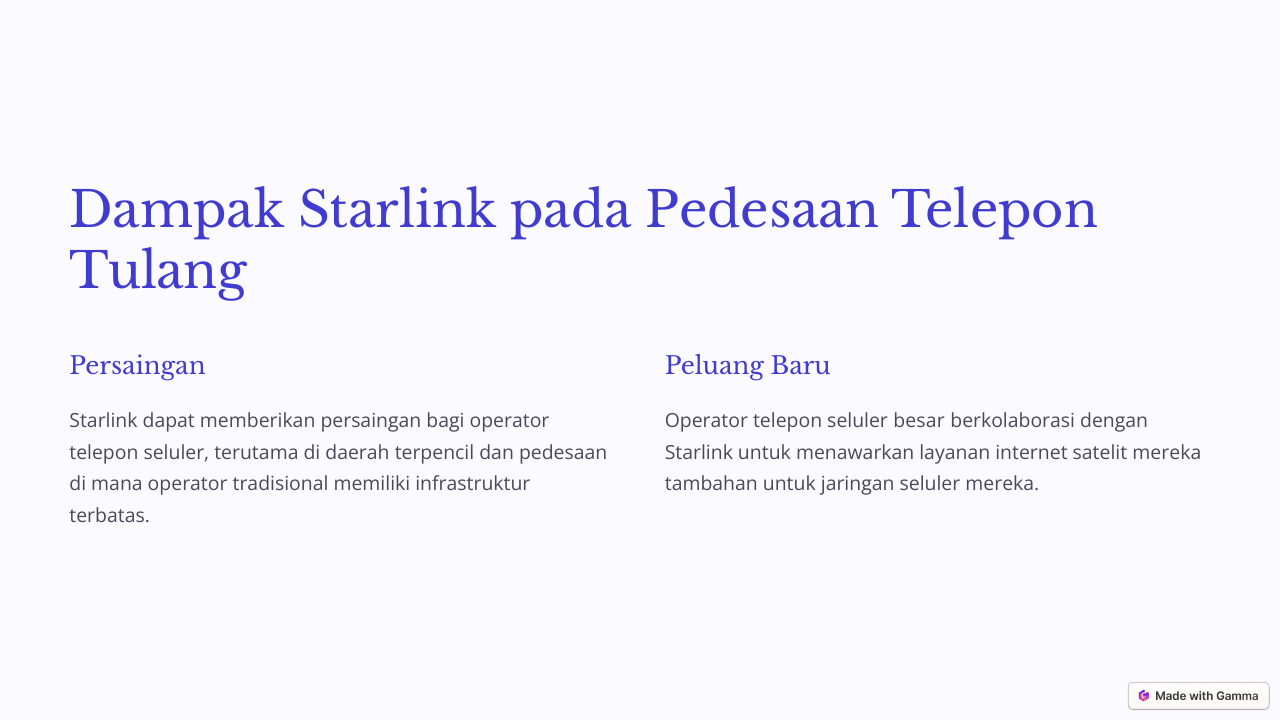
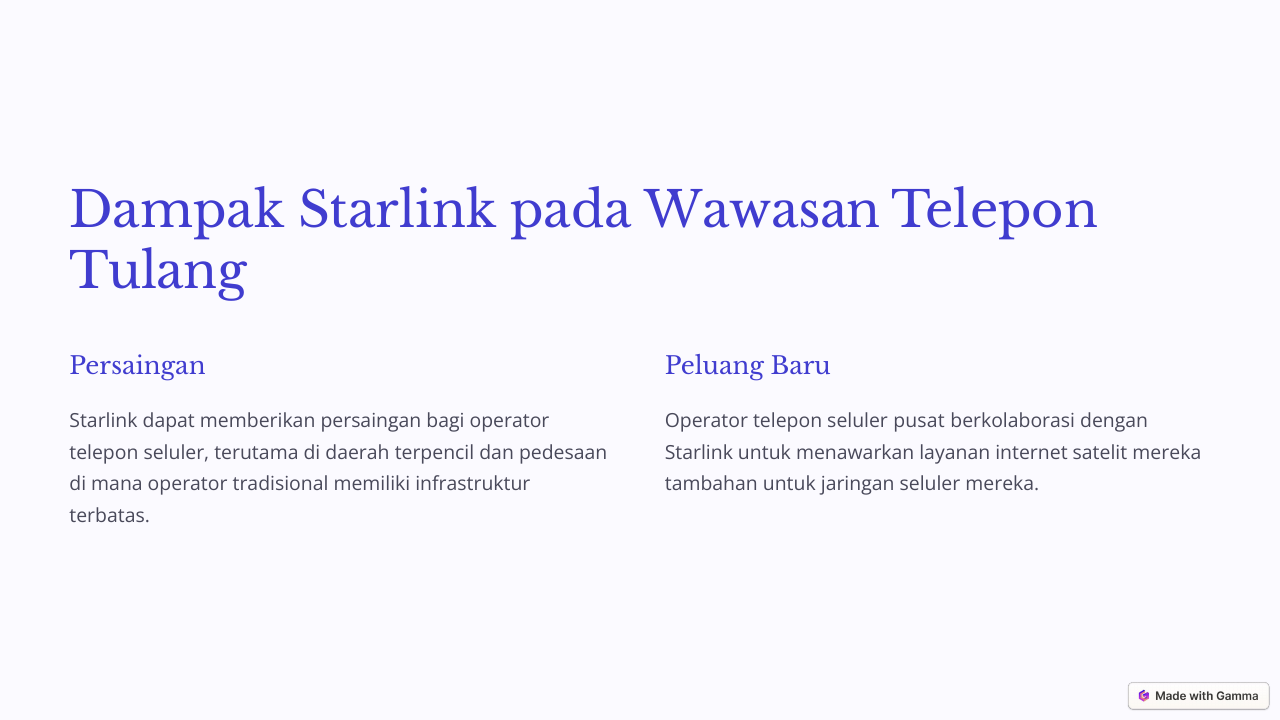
pada Pedesaan: Pedesaan -> Wawasan
besar: besar -> pusat
